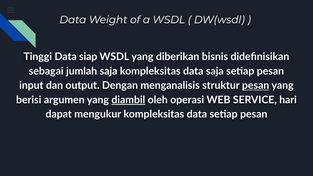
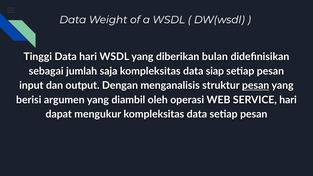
Data siap: siap -> hari
bisnis: bisnis -> bulan
data saja: saja -> siap
diambil underline: present -> none
